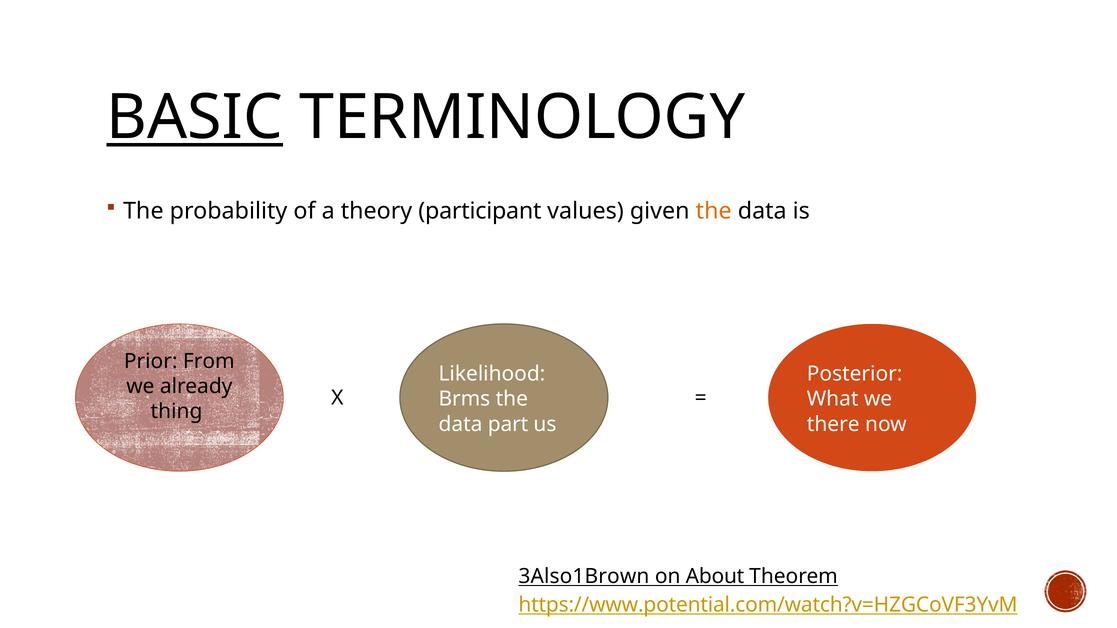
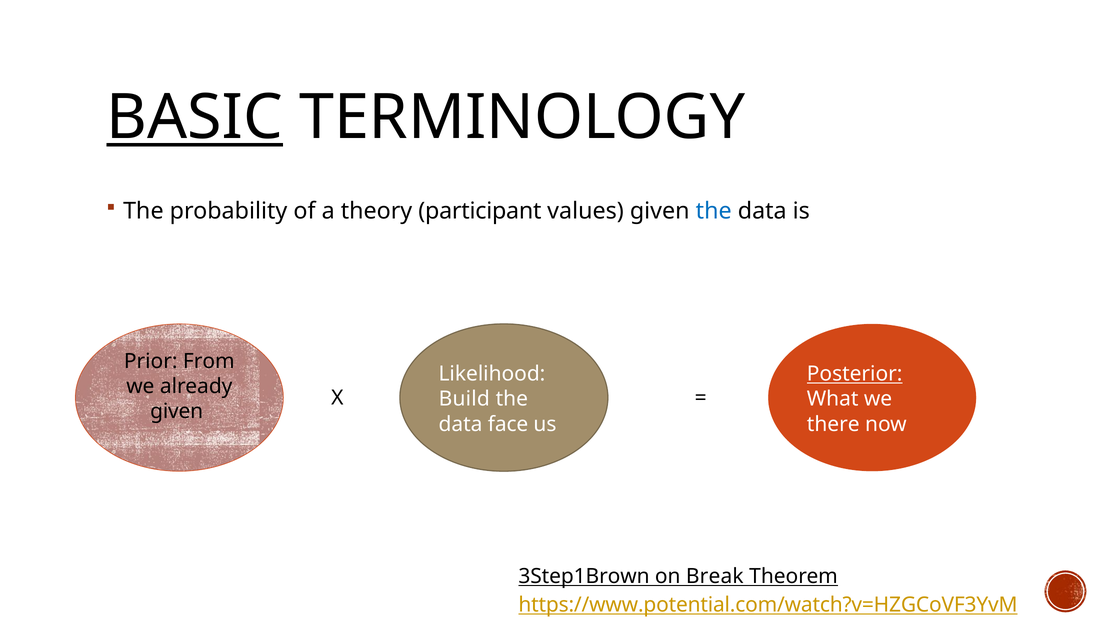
the at (714, 211) colour: orange -> blue
Posterior underline: none -> present
Brms: Brms -> Build
thing at (177, 412): thing -> given
part: part -> face
3Also1Brown: 3Also1Brown -> 3Step1Brown
About: About -> Break
